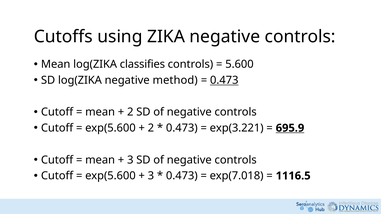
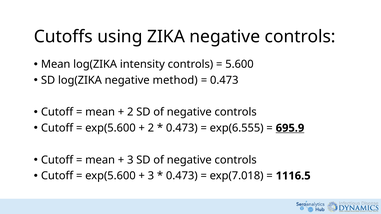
classifies: classifies -> intensity
0.473 at (224, 80) underline: present -> none
exp(3.221: exp(3.221 -> exp(6.555
